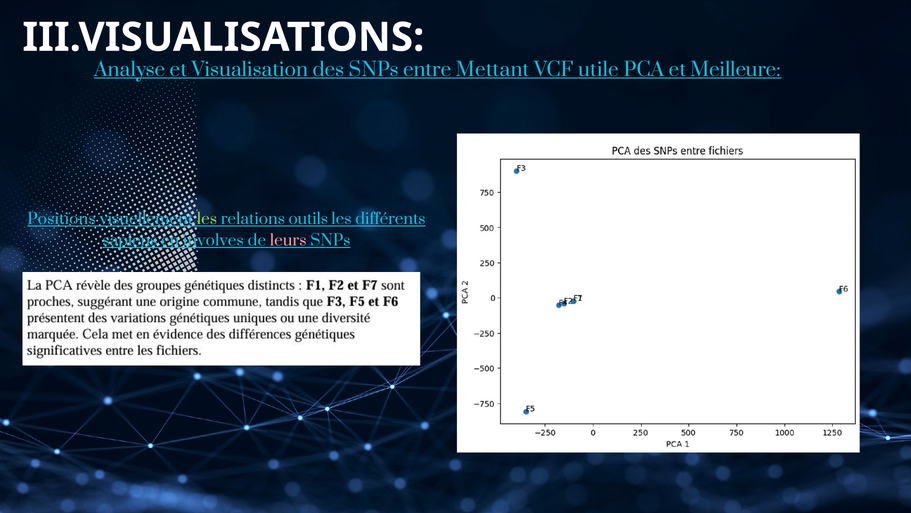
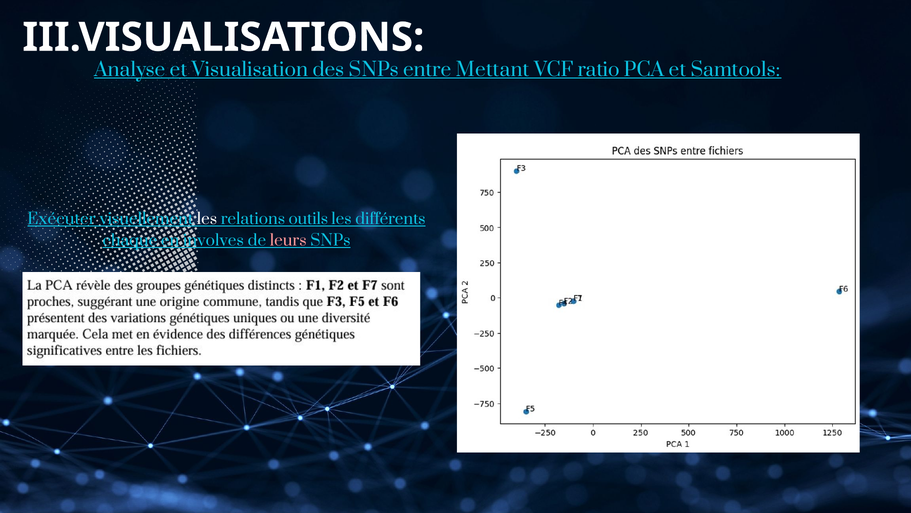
utile: utile -> ratio
Meilleure: Meilleure -> Samtools
Positions: Positions -> Exécuter
les at (207, 219) colour: light green -> white
sapiens: sapiens -> chaque
